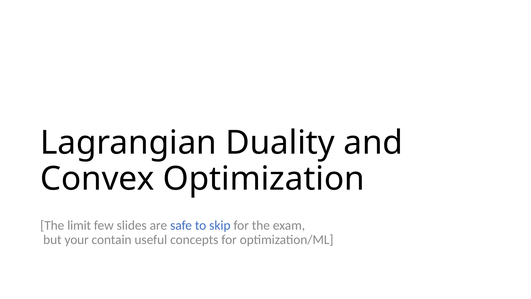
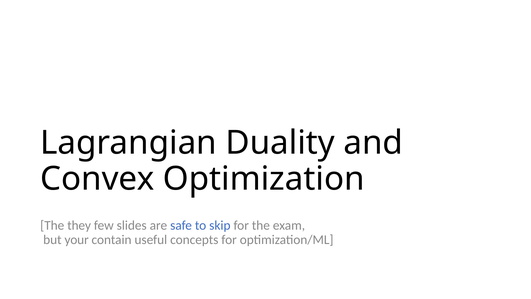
limit: limit -> they
